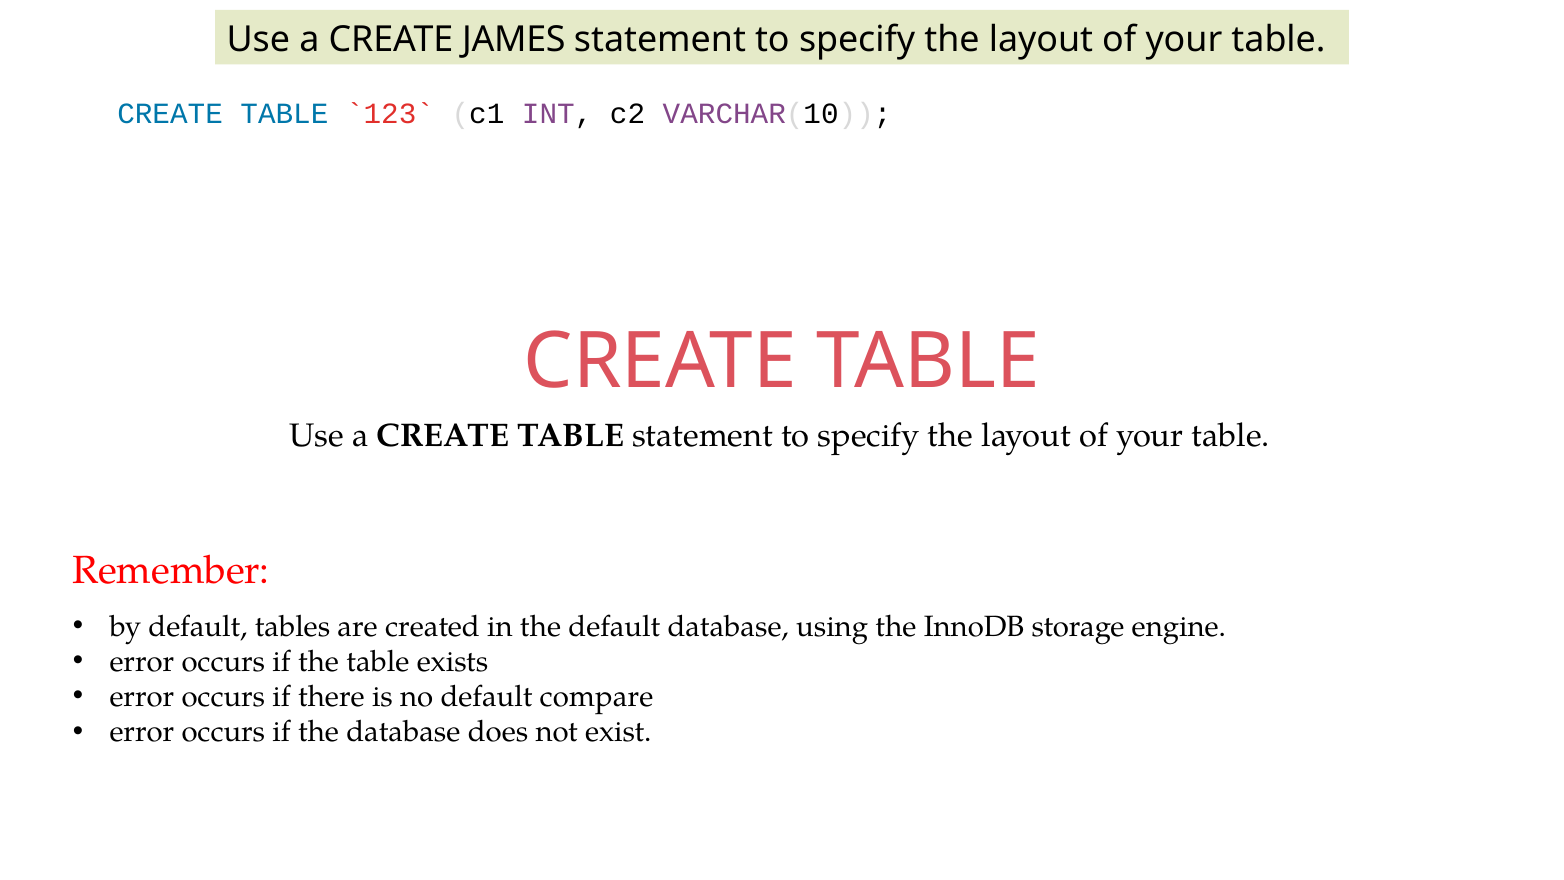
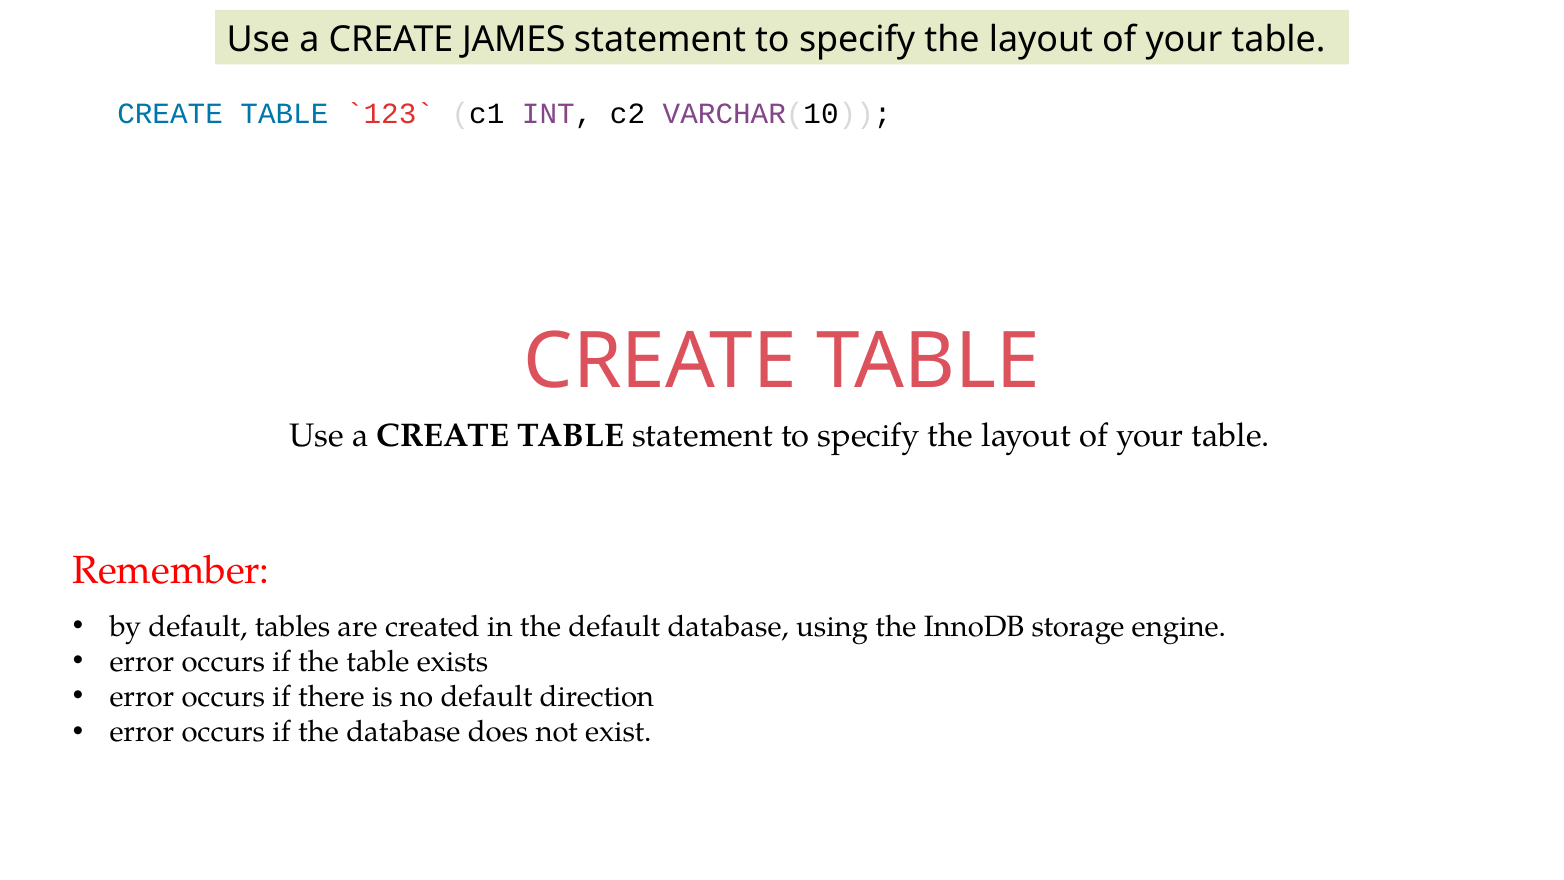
compare: compare -> direction
